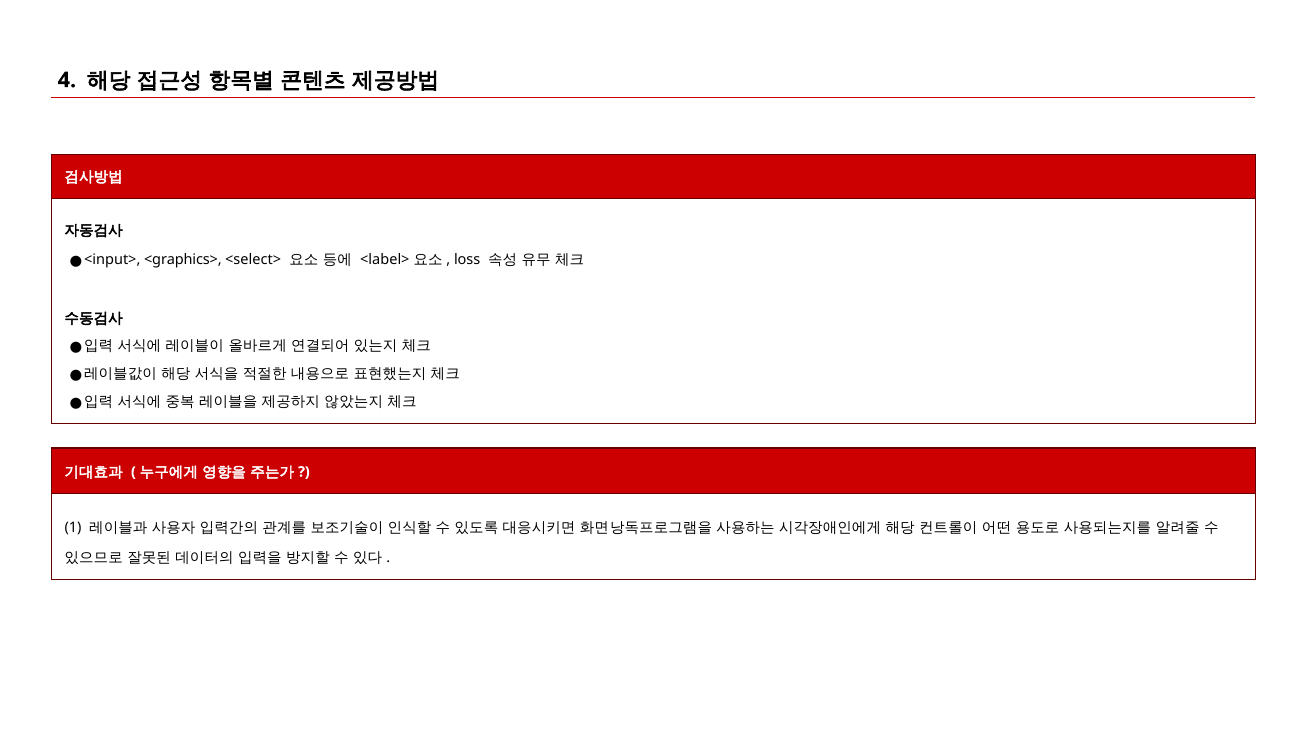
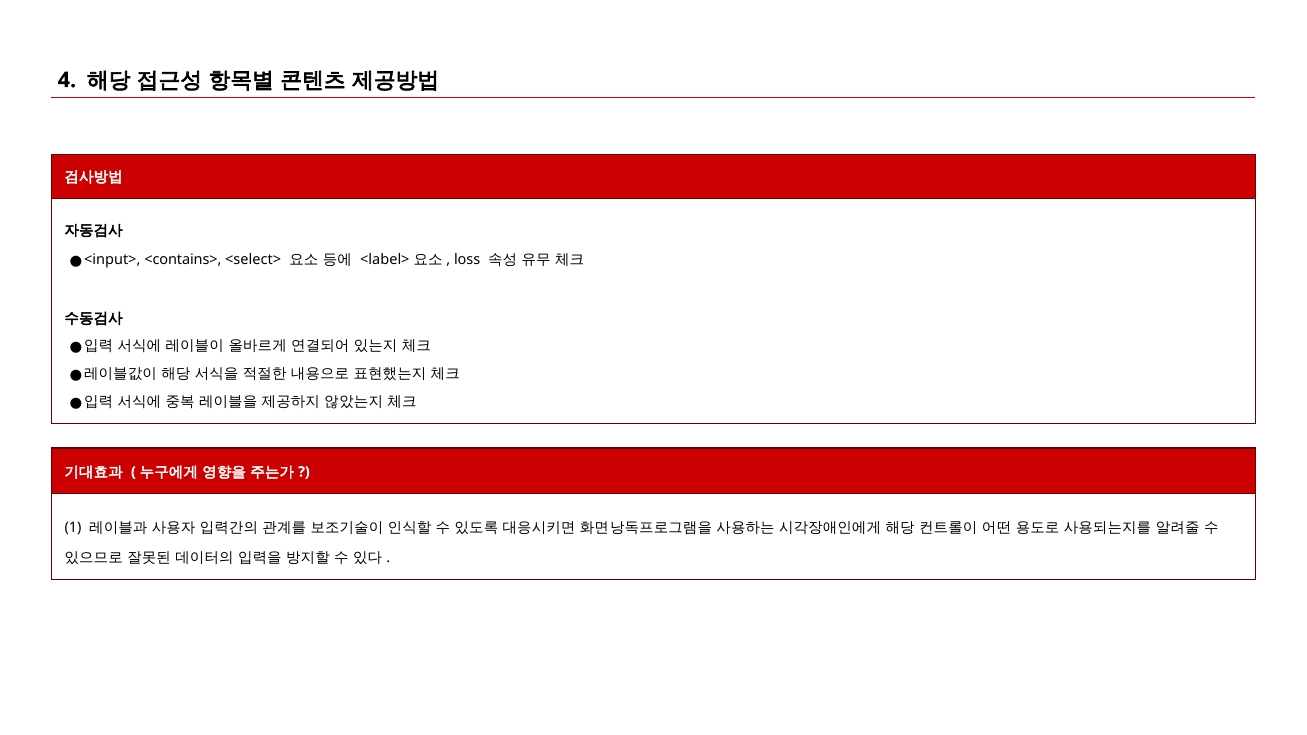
<graphics>: <graphics> -> <contains>
